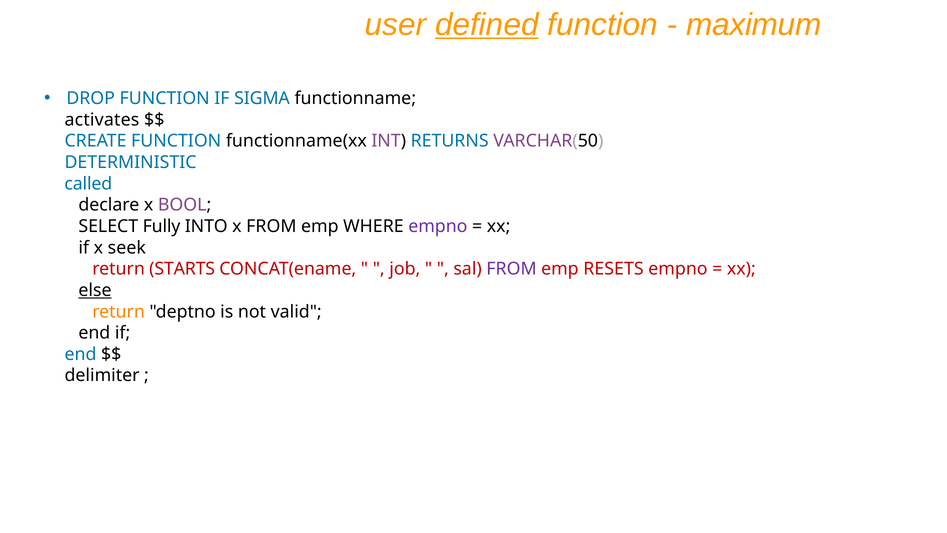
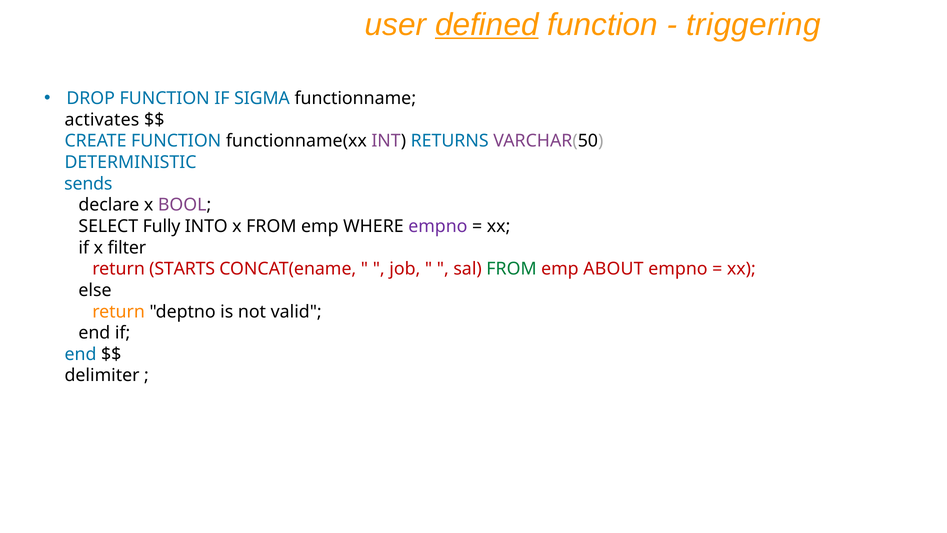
maximum: maximum -> triggering
called: called -> sends
seek: seek -> filter
FROM at (511, 269) colour: purple -> green
RESETS: RESETS -> ABOUT
else underline: present -> none
